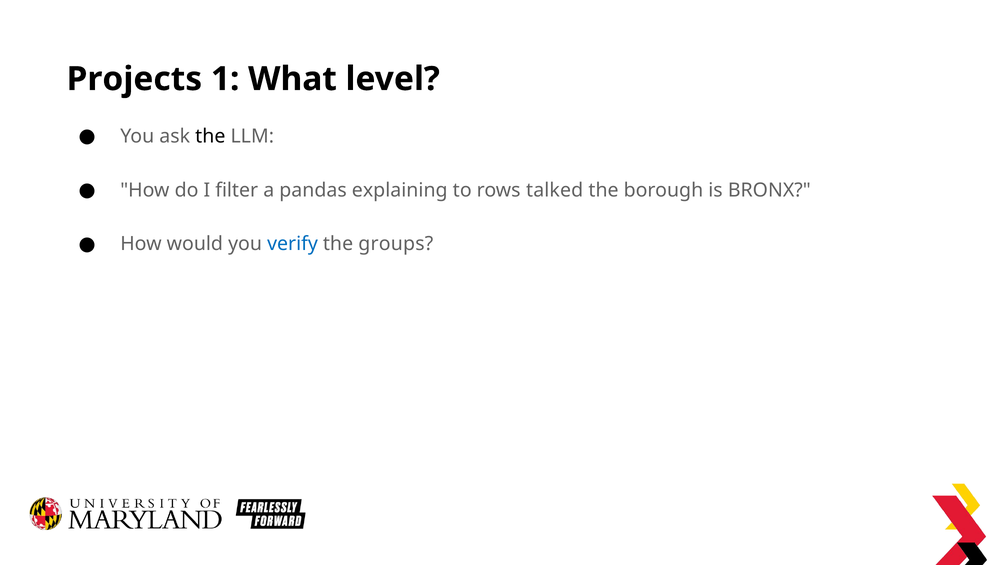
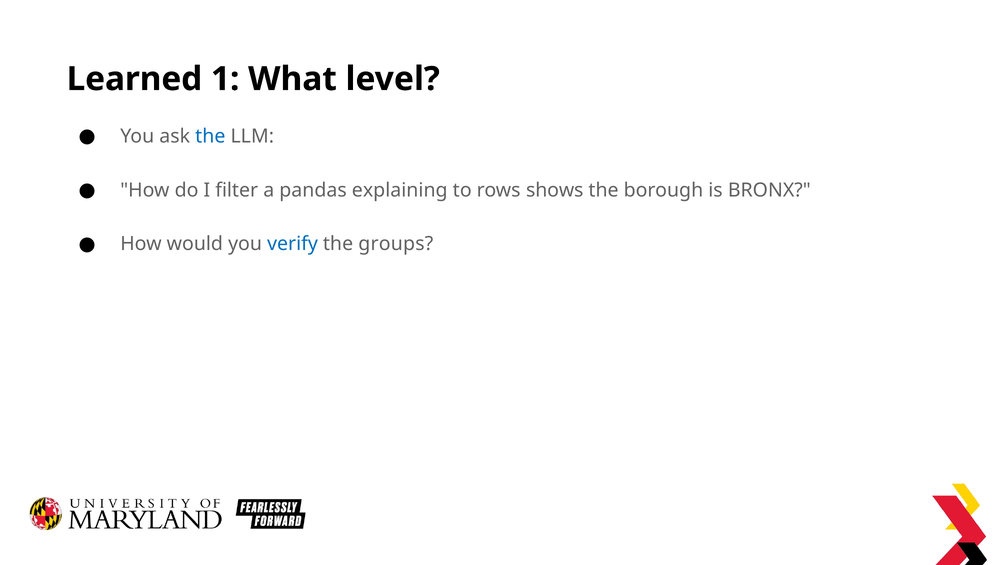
Projects: Projects -> Learned
the at (210, 136) colour: black -> blue
talked: talked -> shows
